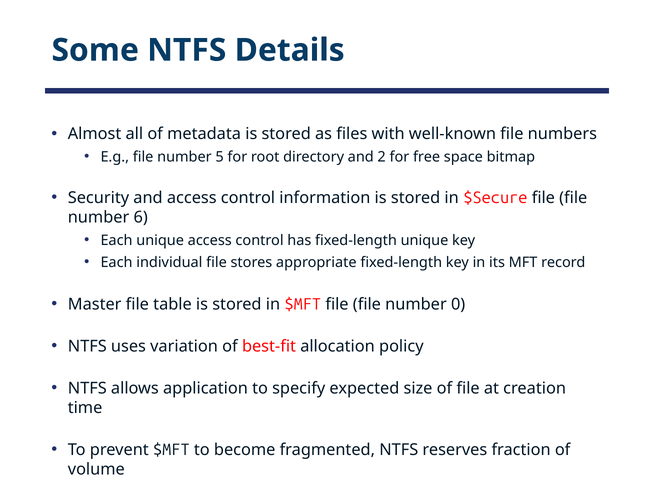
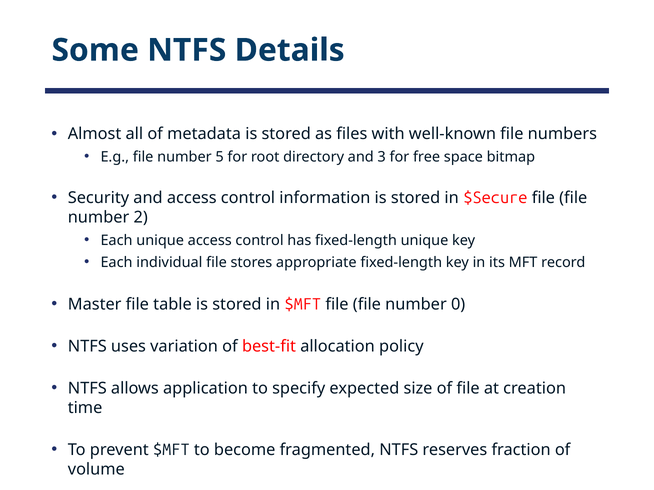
2: 2 -> 3
6: 6 -> 2
